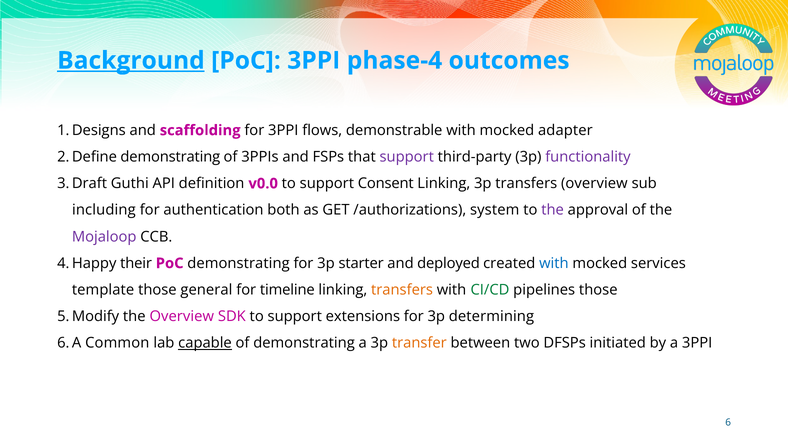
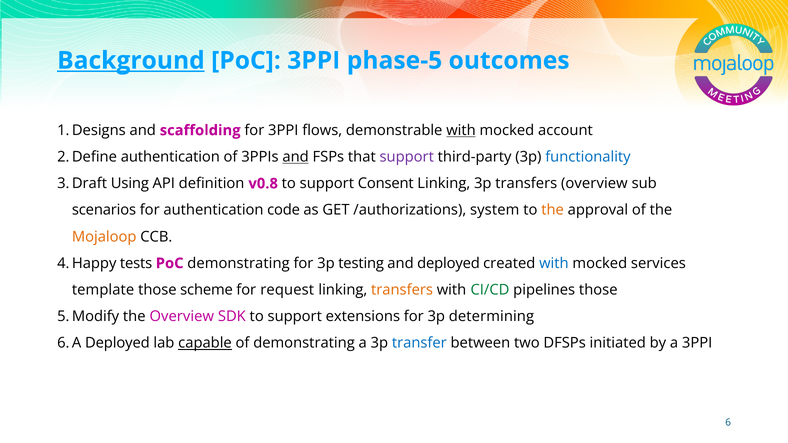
phase-4: phase-4 -> phase-5
with at (461, 130) underline: none -> present
adapter: adapter -> account
demonstrating at (170, 157): demonstrating -> authentication
and at (296, 157) underline: none -> present
functionality colour: purple -> blue
Guthi: Guthi -> Using
v0.0: v0.0 -> v0.8
including: including -> scenarios
both: both -> code
the at (553, 210) colour: purple -> orange
Mojaloop colour: purple -> orange
their: their -> tests
starter: starter -> testing
general: general -> scheme
timeline: timeline -> request
Common at (117, 343): Common -> Deployed
transfer colour: orange -> blue
